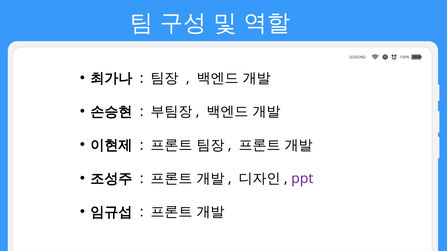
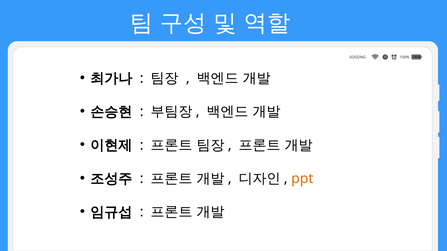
ppt colour: purple -> orange
